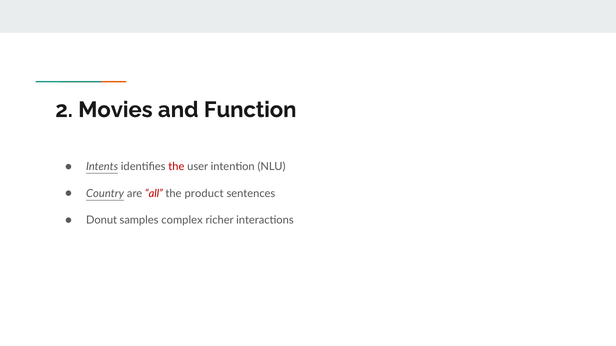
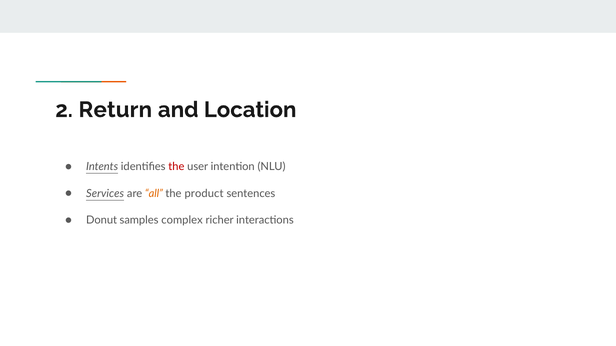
Movies: Movies -> Return
Function: Function -> Location
Country: Country -> Services
all colour: red -> orange
